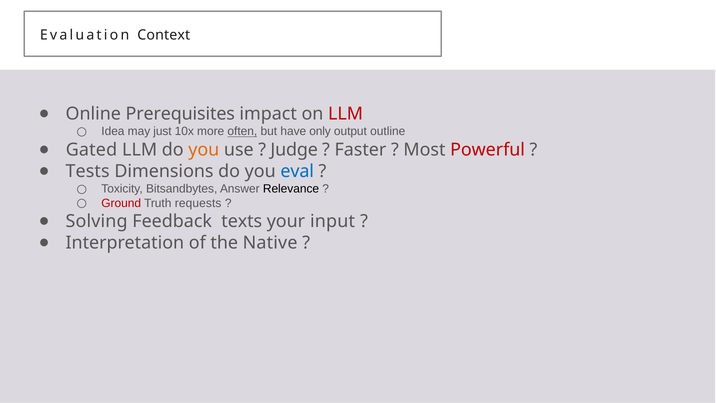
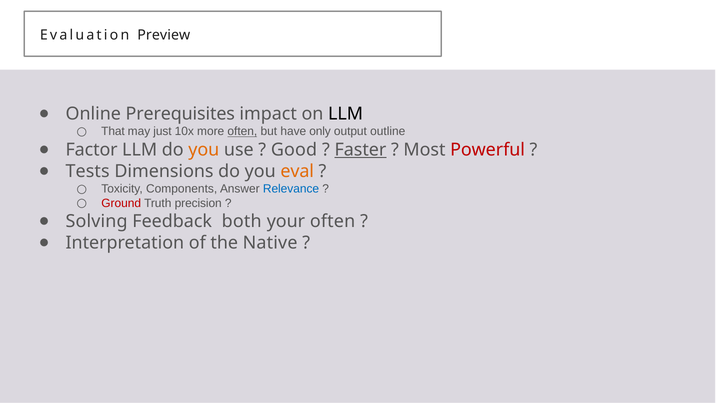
Context: Context -> Preview
LLM at (346, 114) colour: red -> black
Idea: Idea -> That
Gated: Gated -> Factor
Judge: Judge -> Good
Faster underline: none -> present
eval colour: blue -> orange
Bitsandbytes: Bitsandbytes -> Components
Relevance colour: black -> blue
requests: requests -> precision
texts: texts -> both
your input: input -> often
